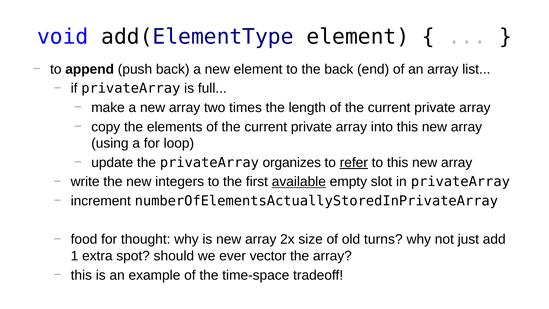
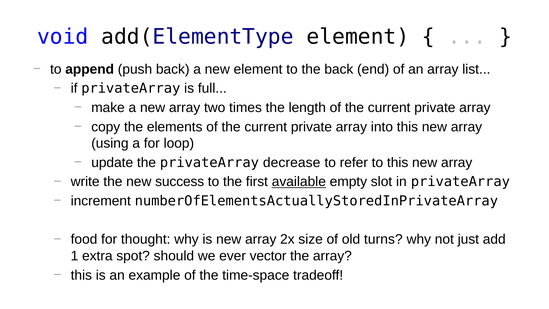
organizes: organizes -> decrease
refer underline: present -> none
integers: integers -> success
